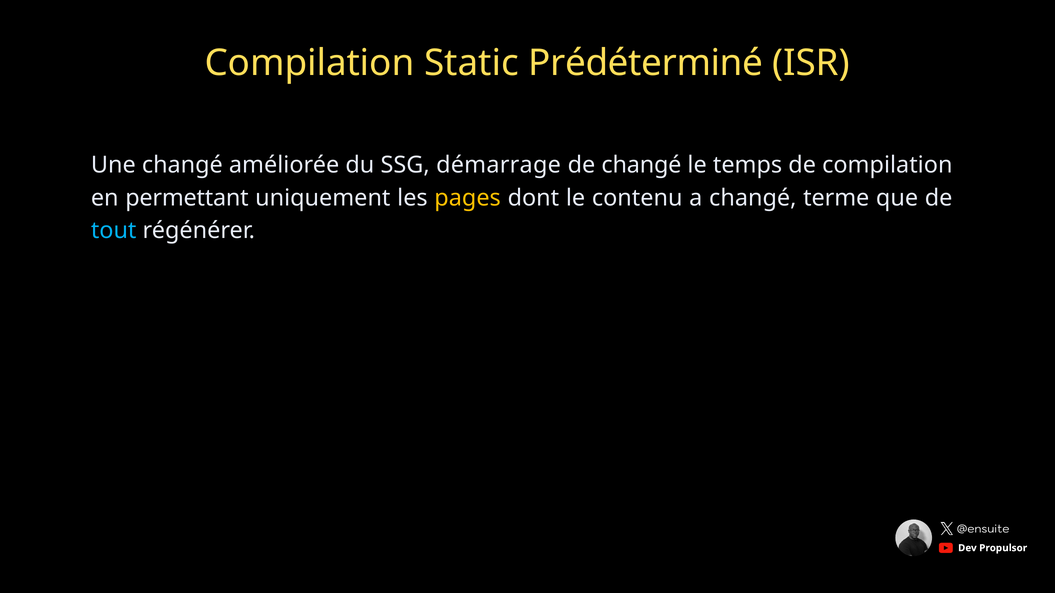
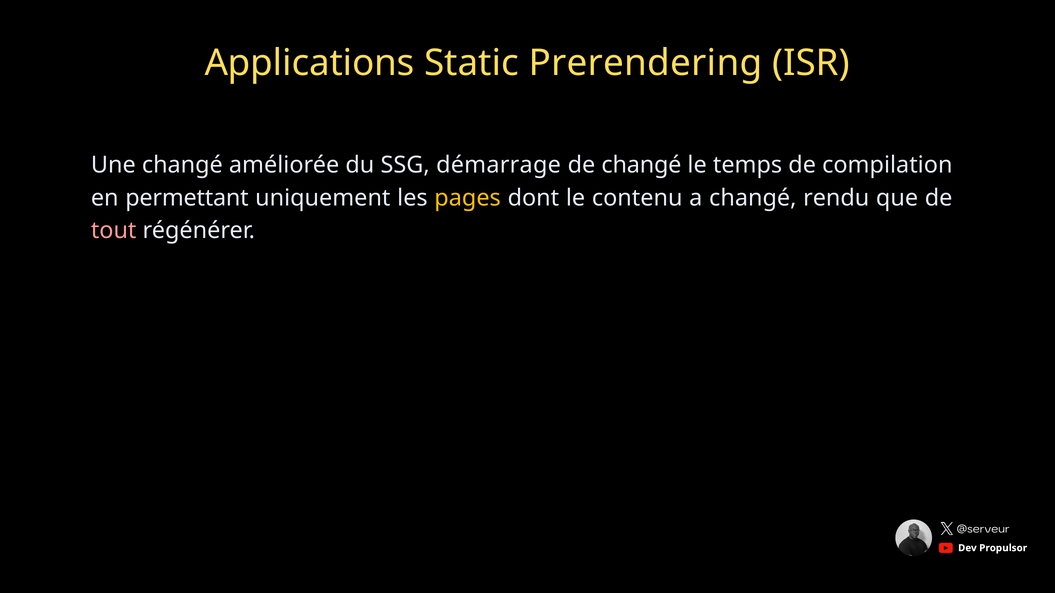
Compilation at (310, 63): Compilation -> Applications
Prédéterminé: Prédéterminé -> Prerendering
terme: terme -> rendu
tout colour: light blue -> pink
@ensuite: @ensuite -> @serveur
